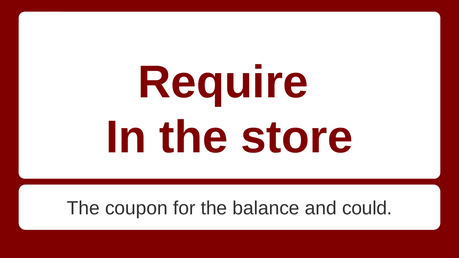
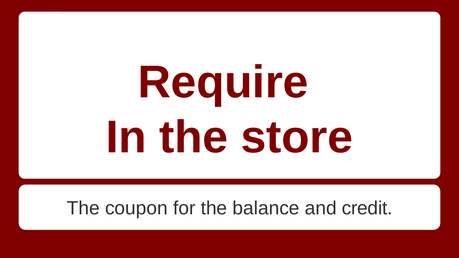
could: could -> credit
